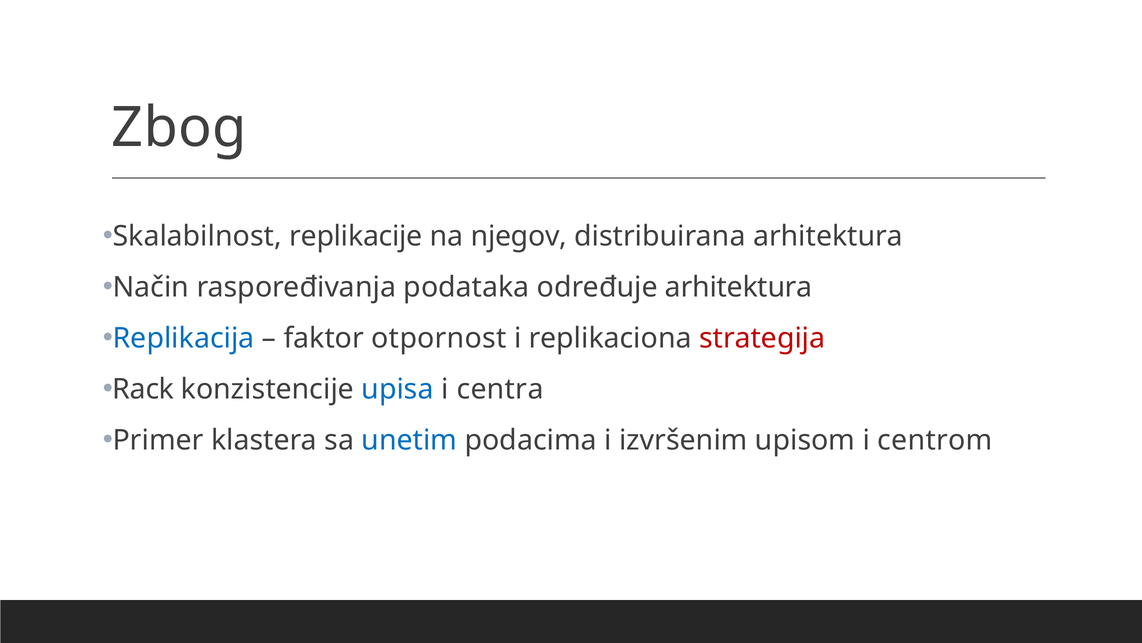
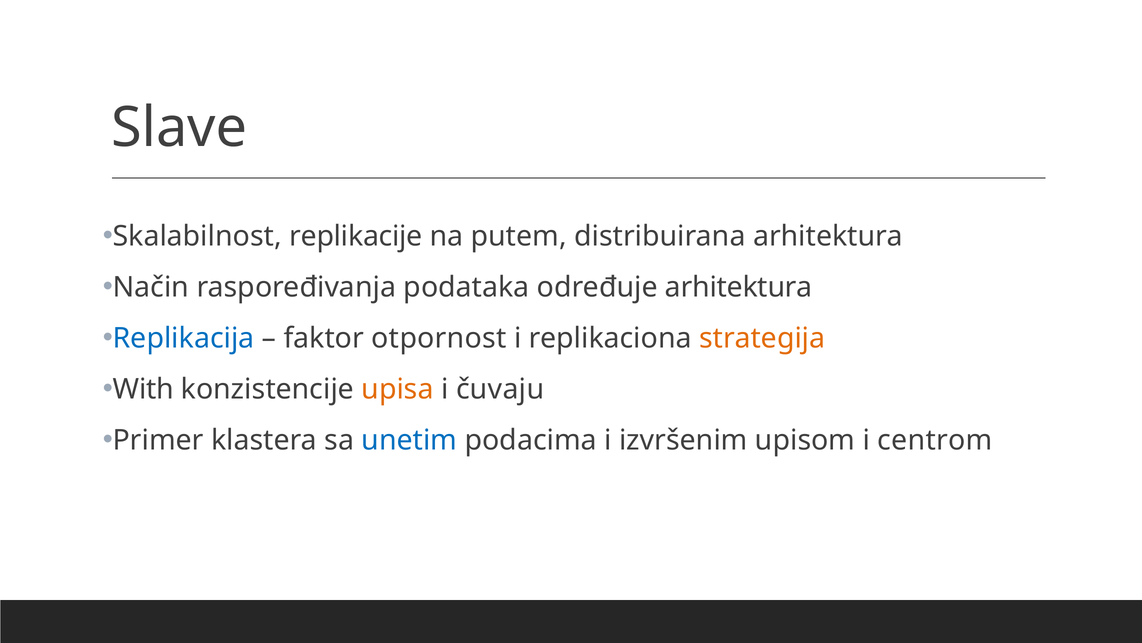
Zbog: Zbog -> Slave
njegov: njegov -> putem
strategija colour: red -> orange
Rack: Rack -> With
upisa colour: blue -> orange
centra: centra -> čuvaju
